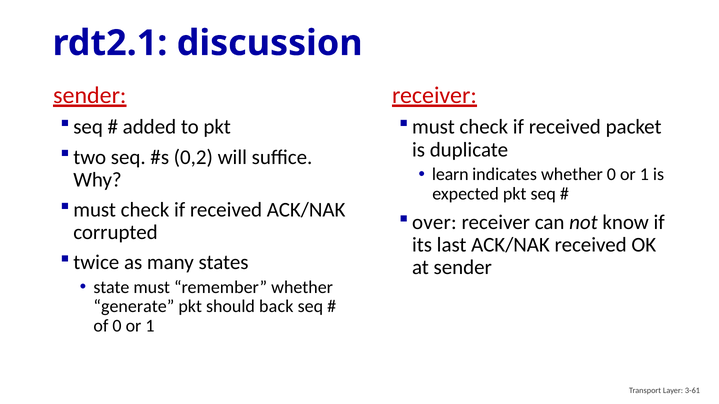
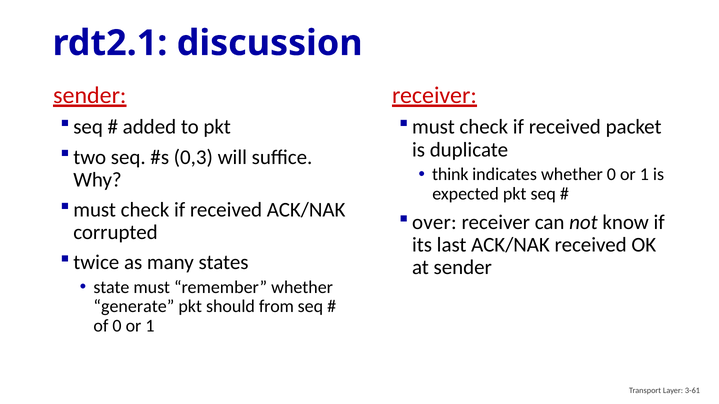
0,2: 0,2 -> 0,3
learn: learn -> think
back: back -> from
